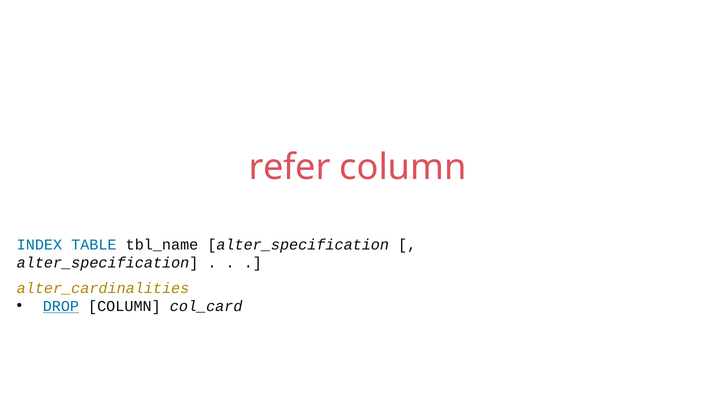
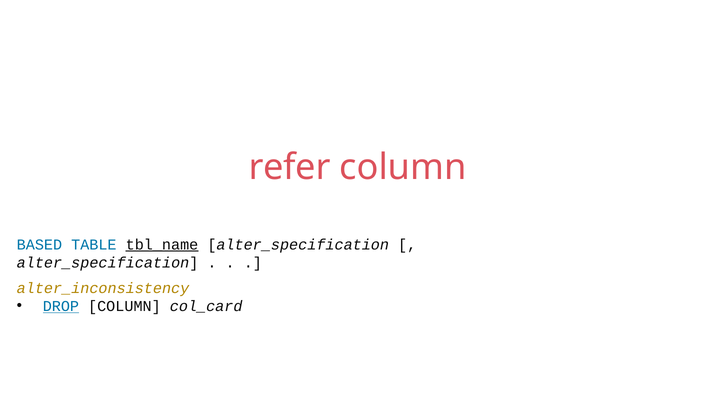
INDEX: INDEX -> BASED
tbl_name underline: none -> present
alter_cardinalities: alter_cardinalities -> alter_inconsistency
